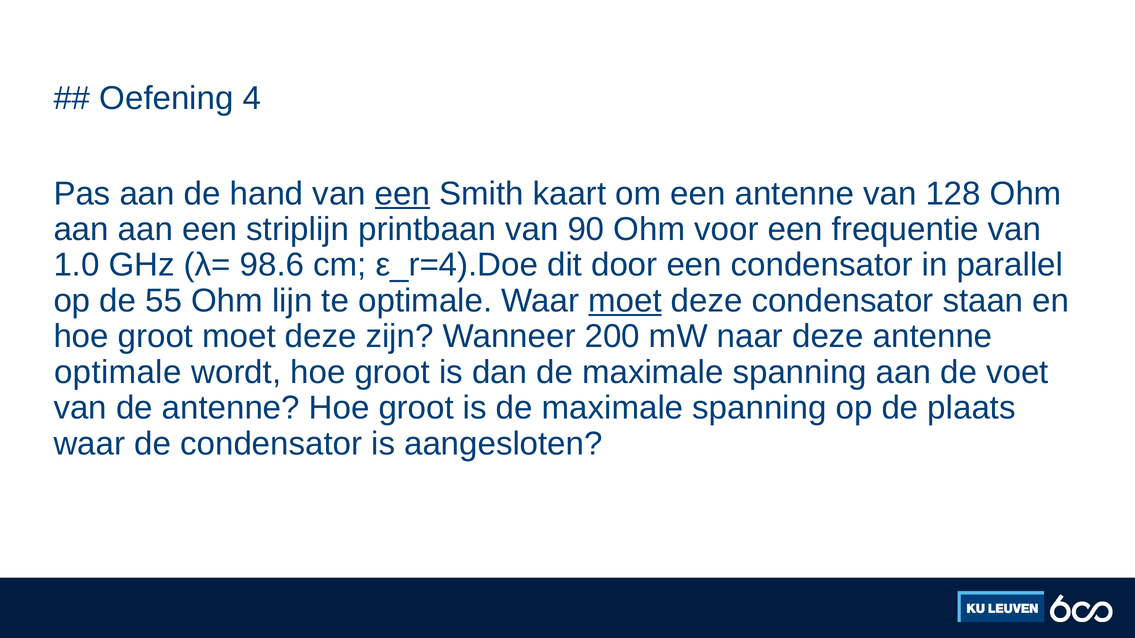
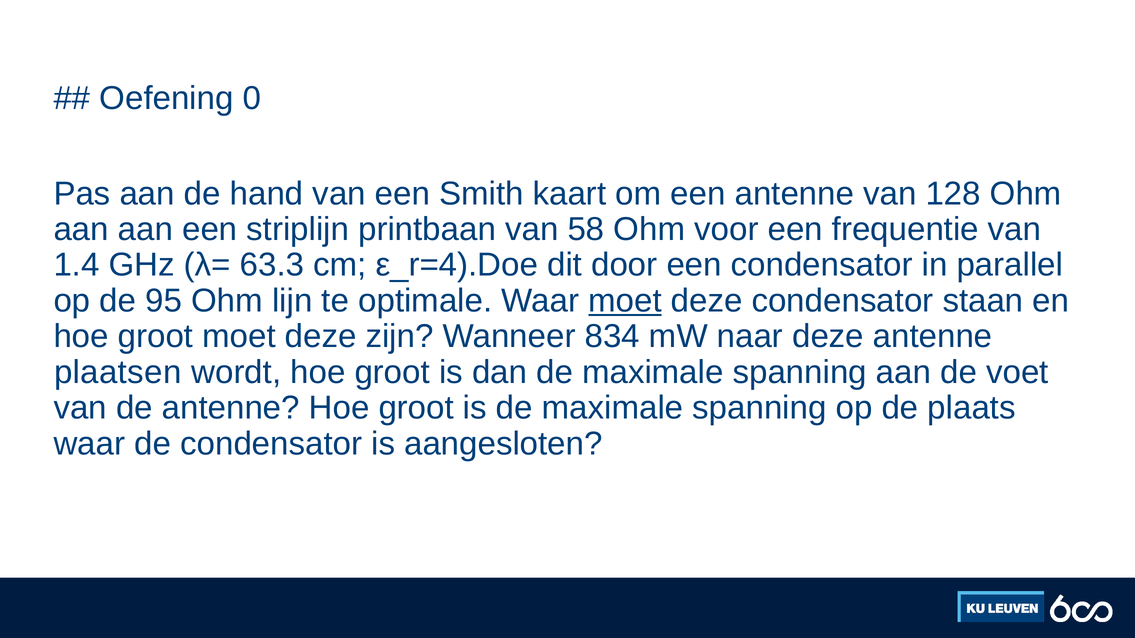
4: 4 -> 0
een at (403, 194) underline: present -> none
90: 90 -> 58
1.0: 1.0 -> 1.4
98.6: 98.6 -> 63.3
55: 55 -> 95
200: 200 -> 834
optimale at (118, 373): optimale -> plaatsen
